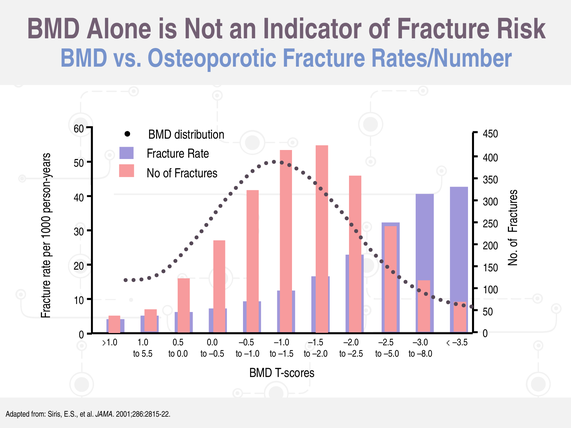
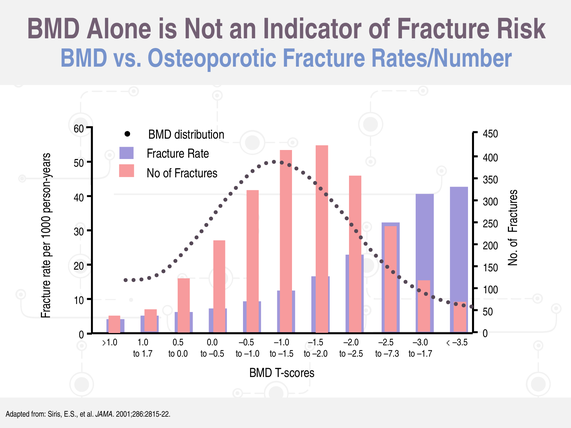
5.5: 5.5 -> 1.7
–5.0: –5.0 -> –7.3
–8.0: –8.0 -> –1.7
